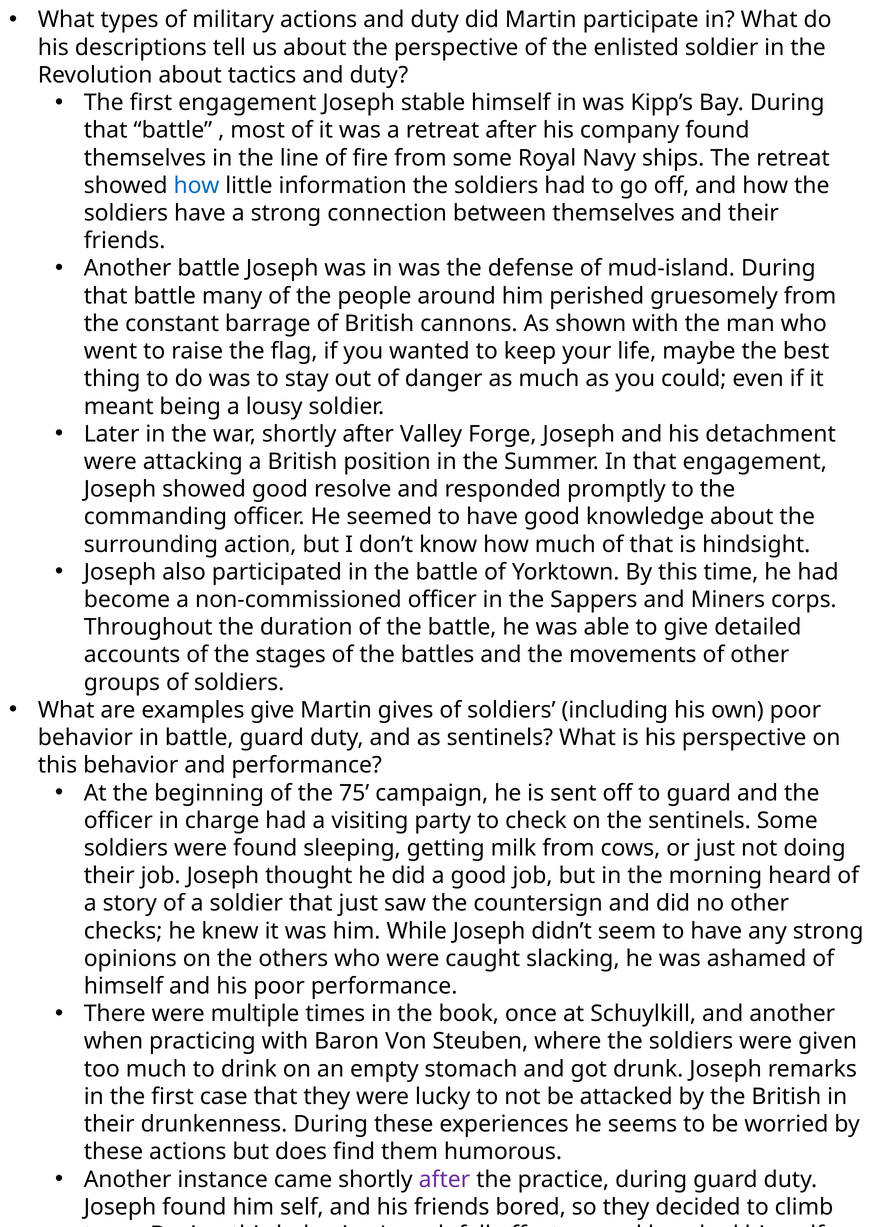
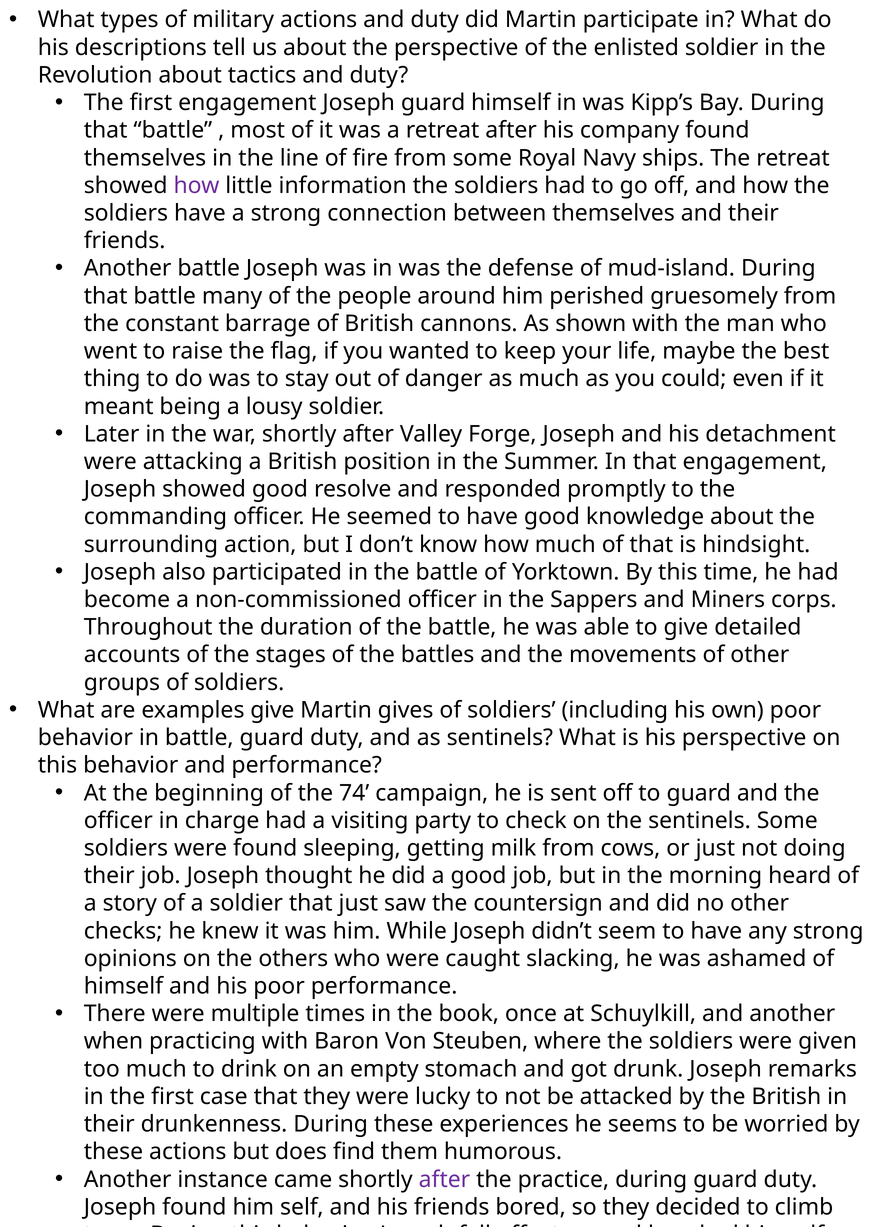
Joseph stable: stable -> guard
how at (197, 186) colour: blue -> purple
75: 75 -> 74
